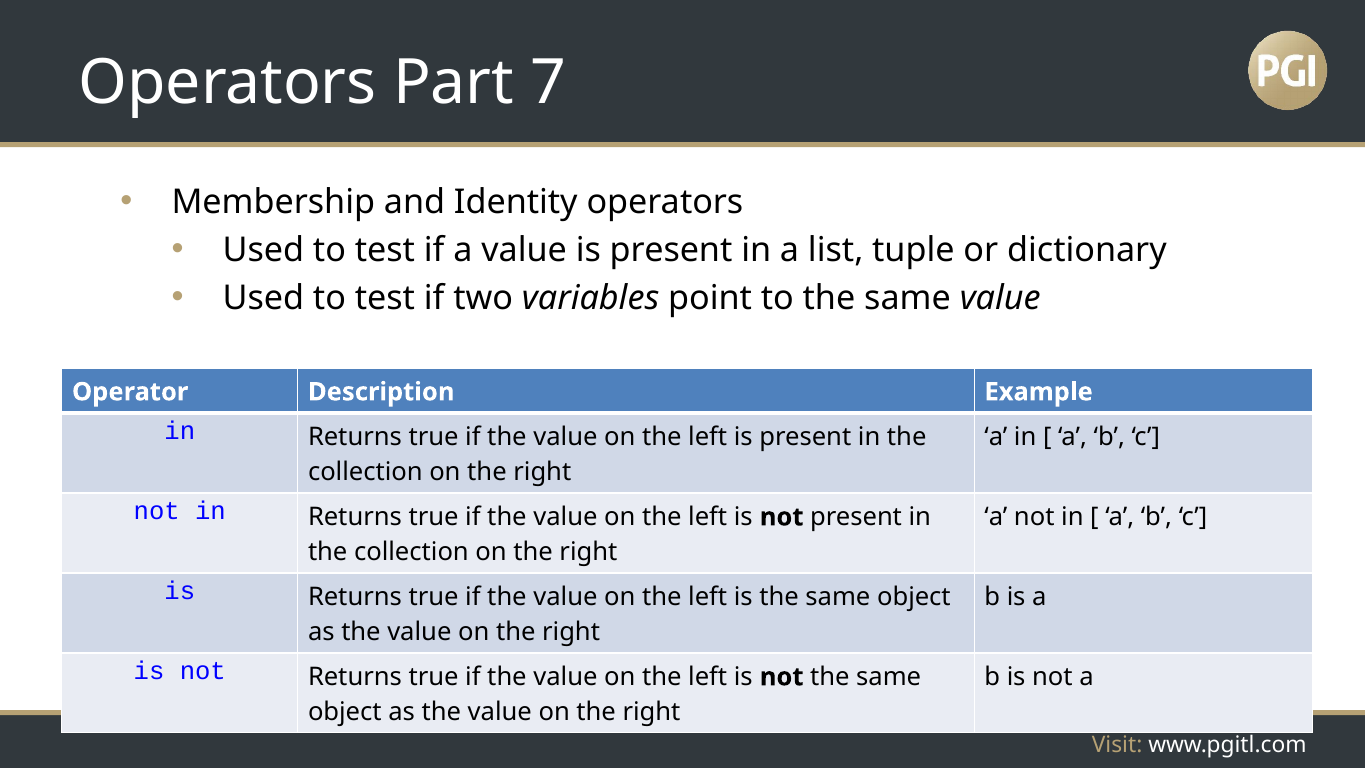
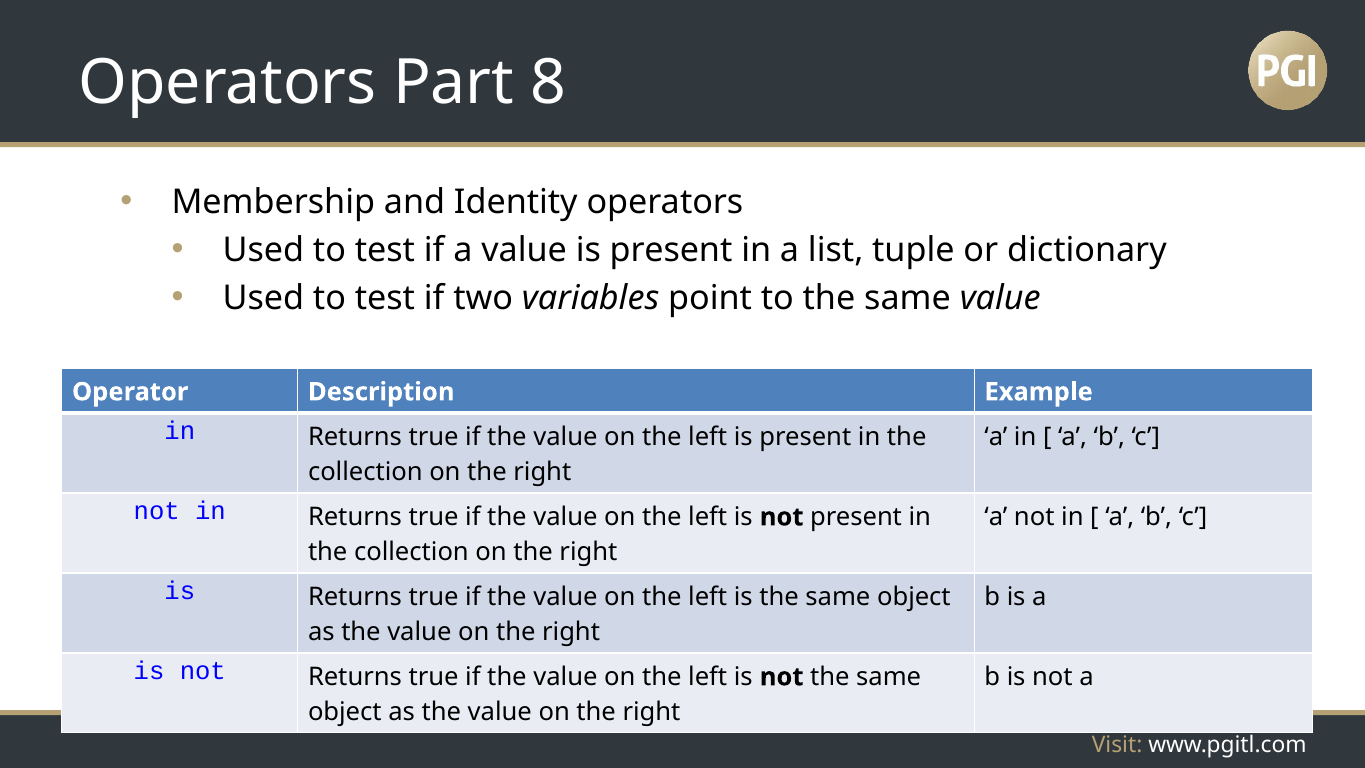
7: 7 -> 8
